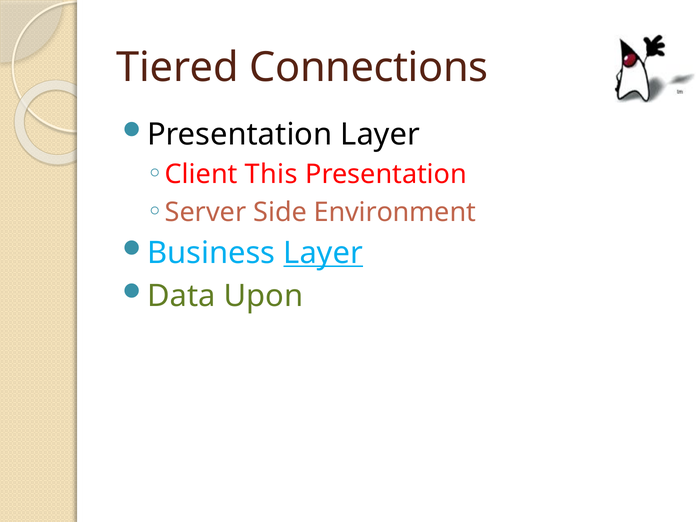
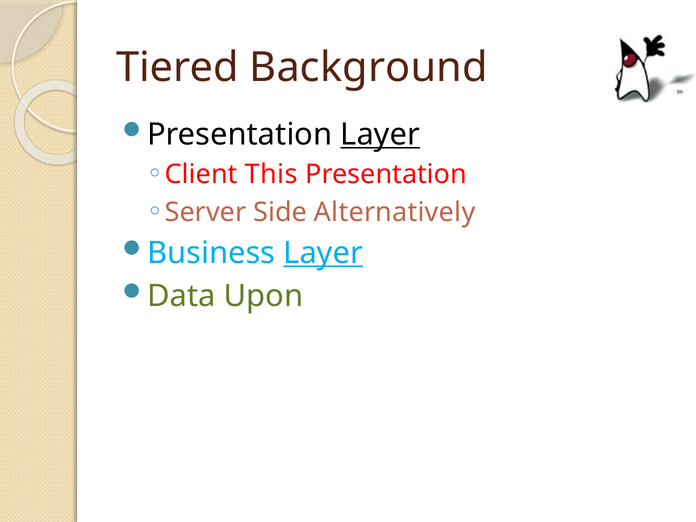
Connections: Connections -> Background
Layer at (380, 134) underline: none -> present
Environment: Environment -> Alternatively
